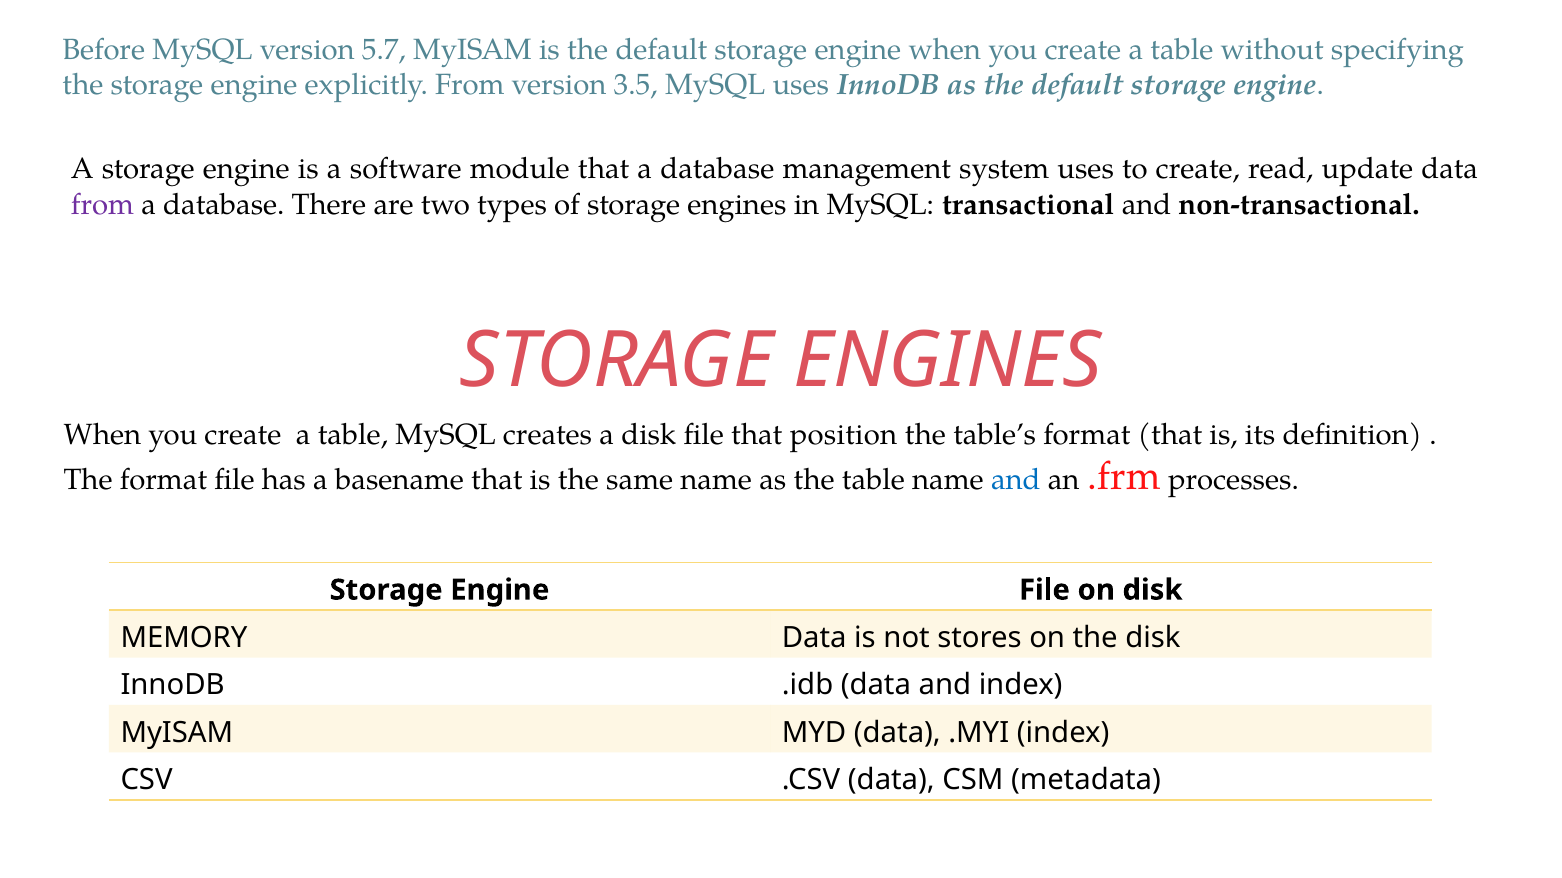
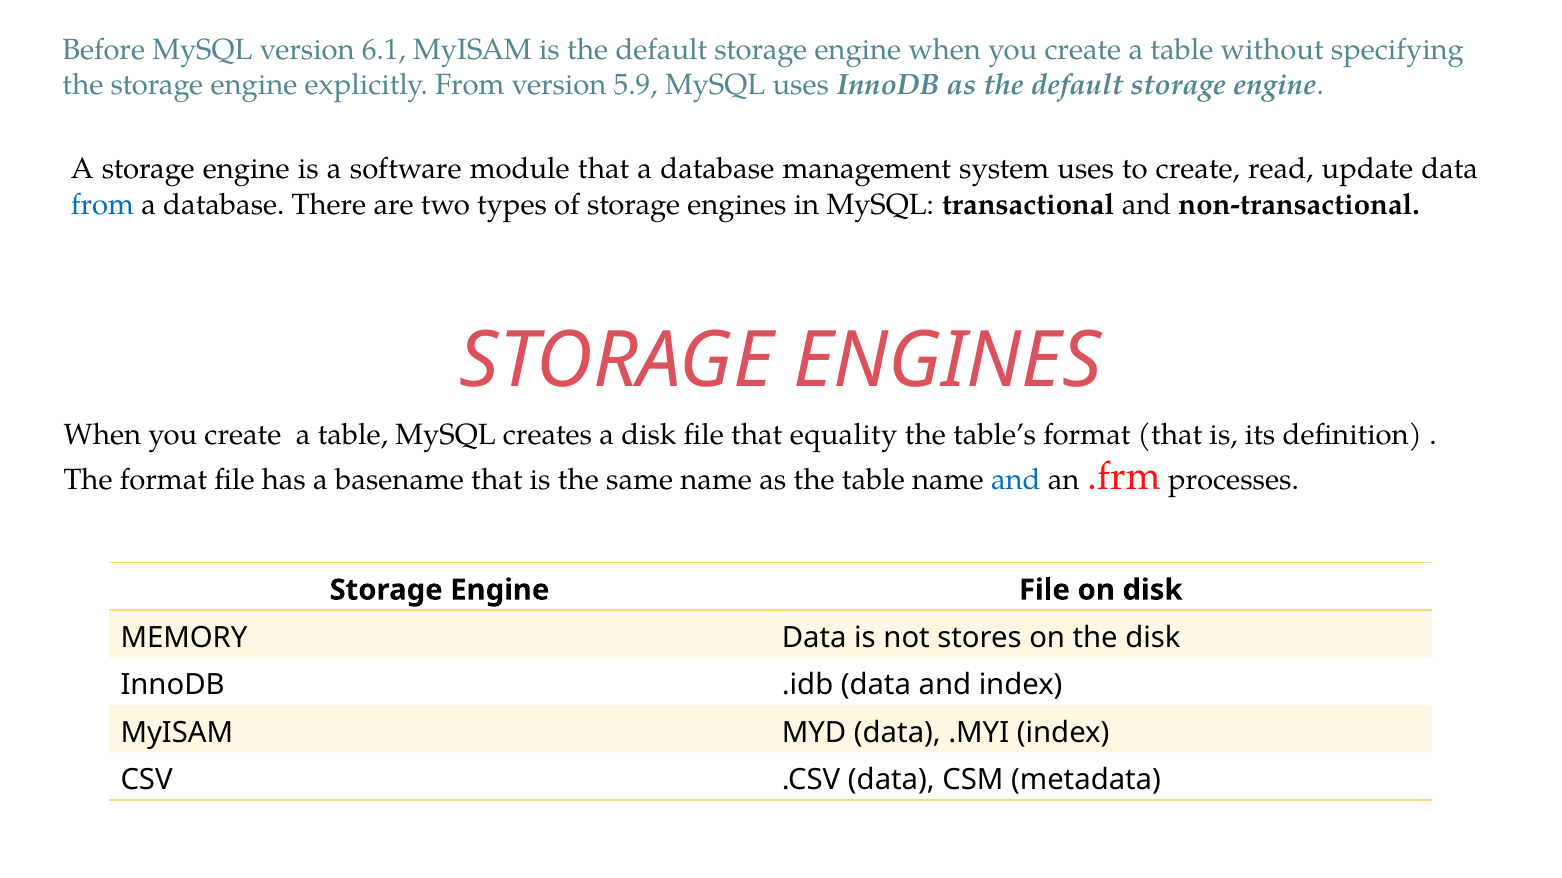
5.7: 5.7 -> 6.1
3.5: 3.5 -> 5.9
from at (102, 205) colour: purple -> blue
position: position -> equality
